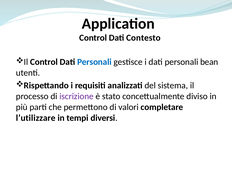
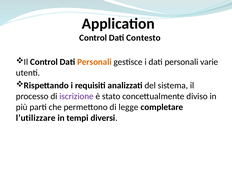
Personali at (94, 62) colour: blue -> orange
bean: bean -> varie
valori: valori -> legge
